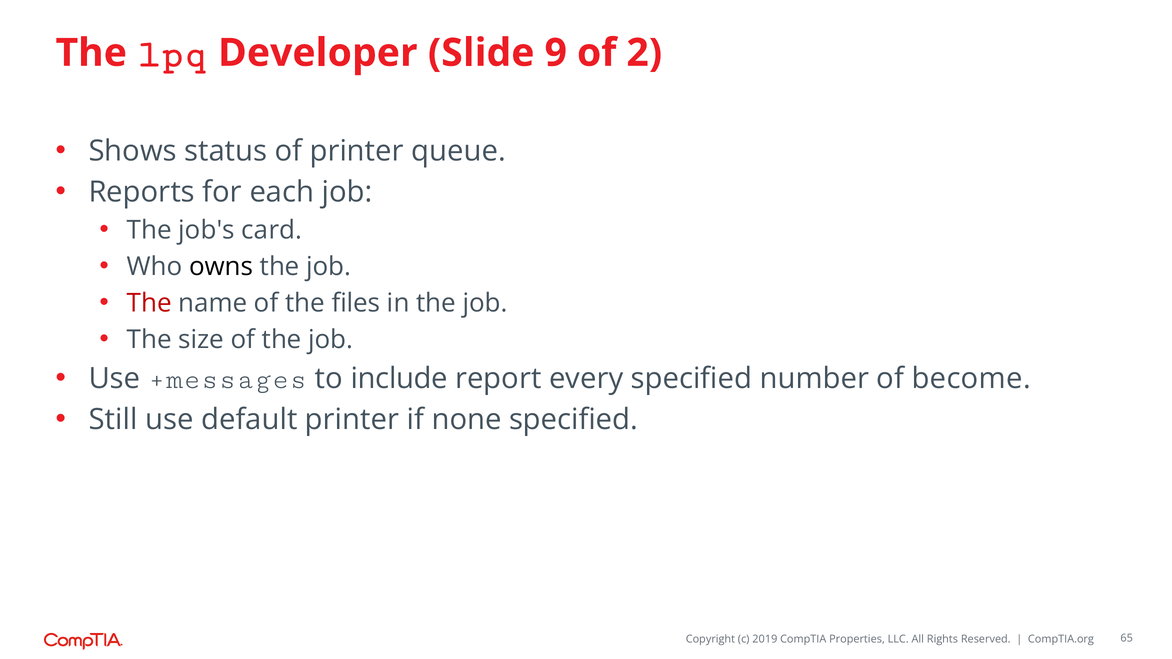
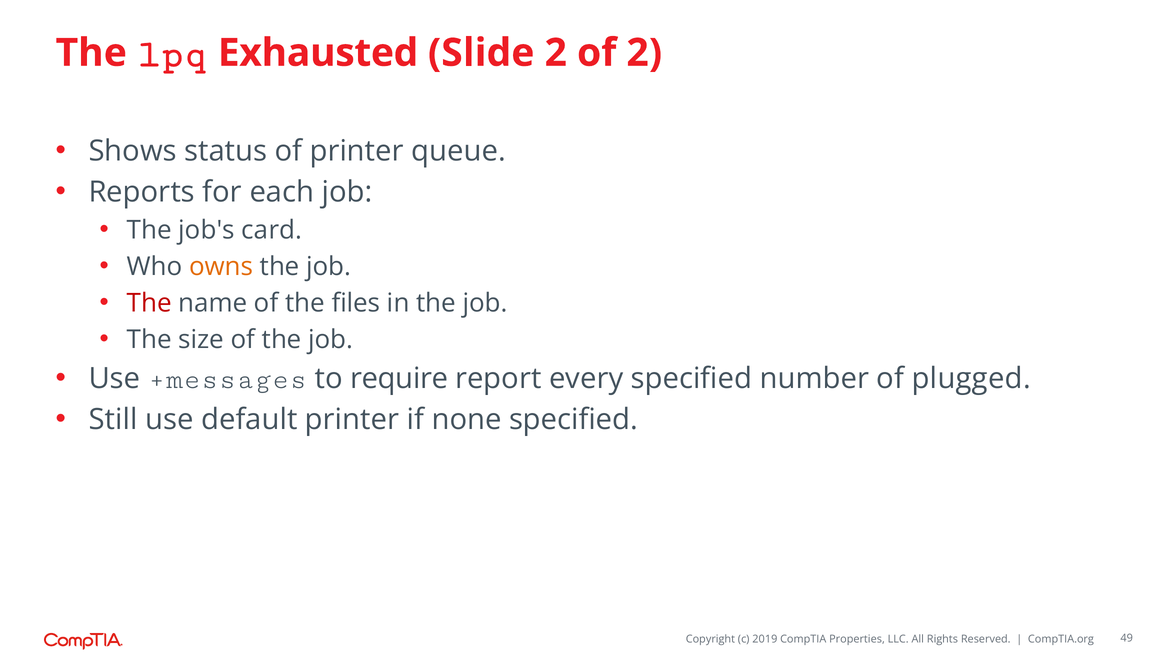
Developer: Developer -> Exhausted
Slide 9: 9 -> 2
owns colour: black -> orange
include: include -> require
become: become -> plugged
65: 65 -> 49
